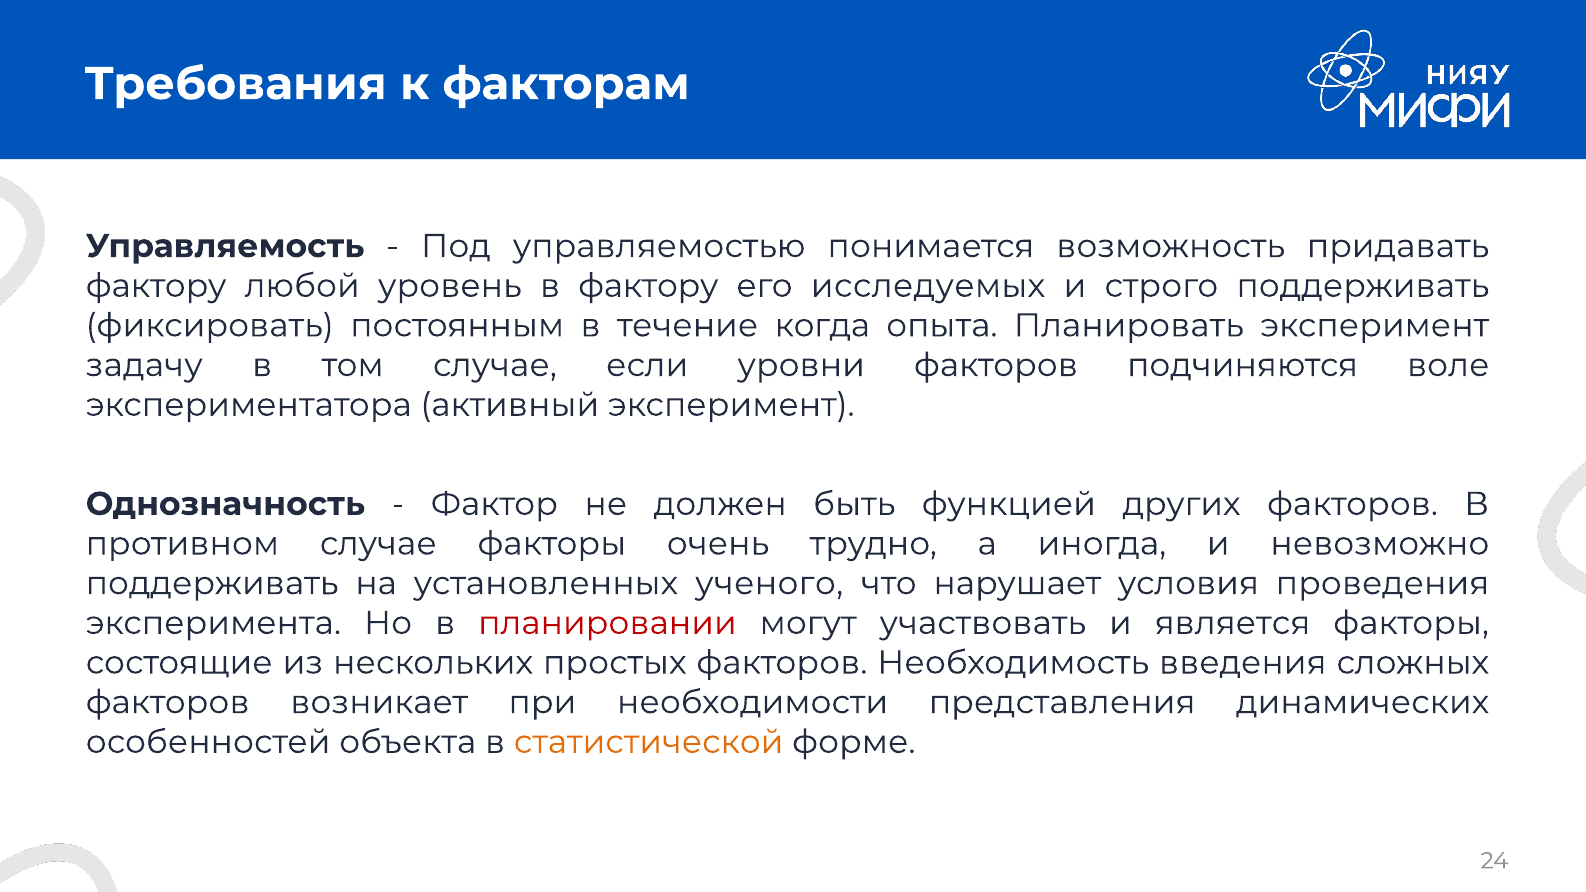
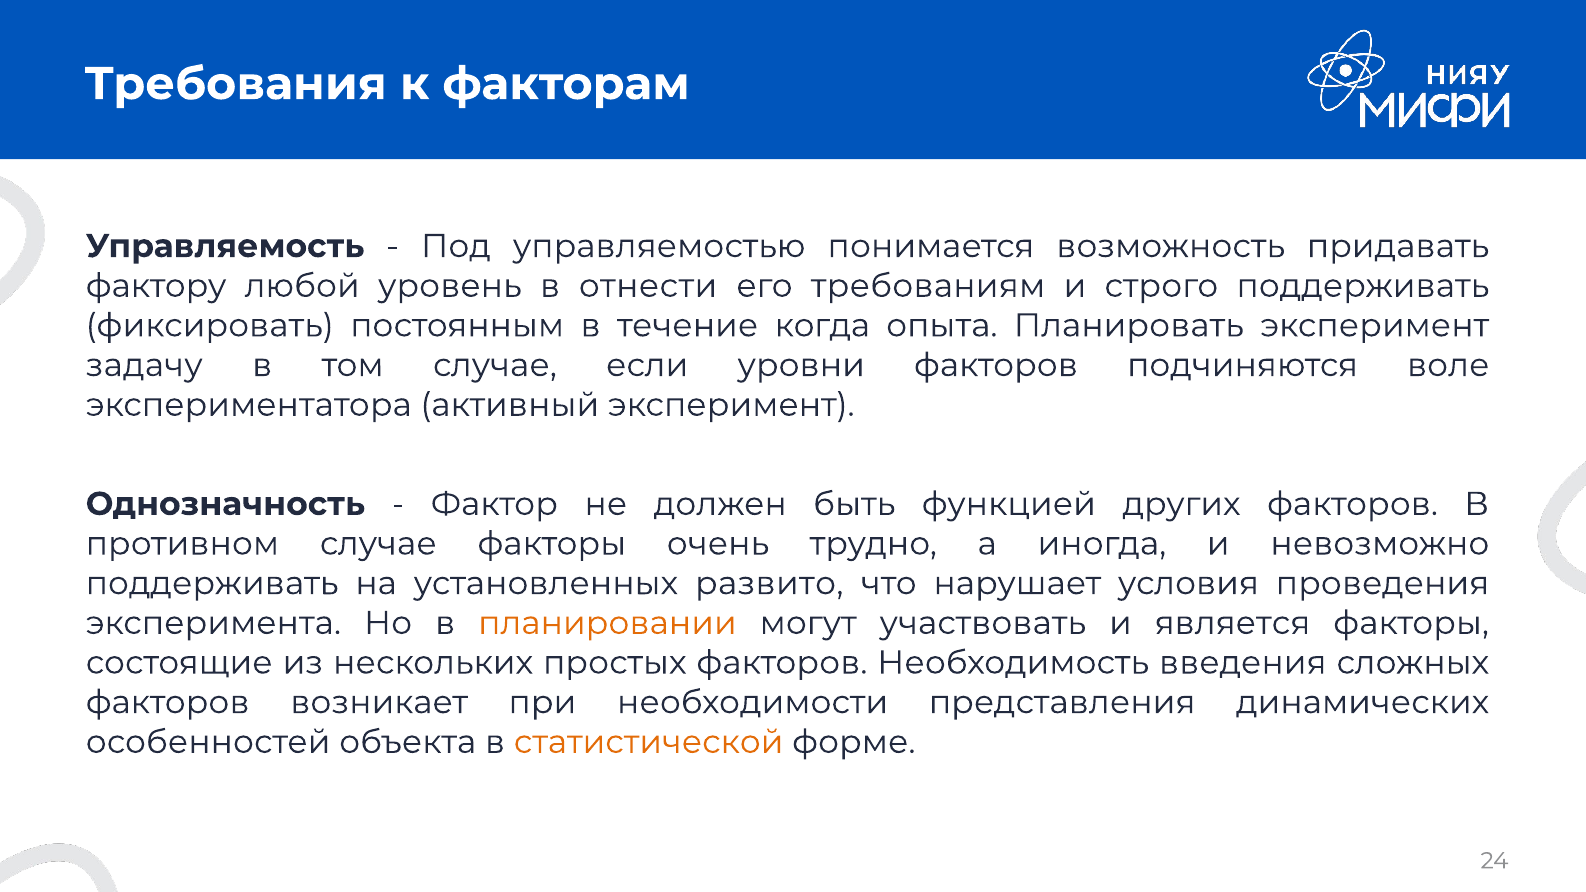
в фактору: фактору -> отнести
исследуемых: исследуемых -> требованиям
ученого: ученого -> развито
планировании colour: red -> orange
